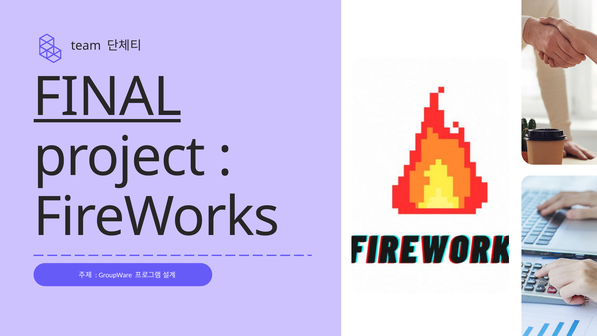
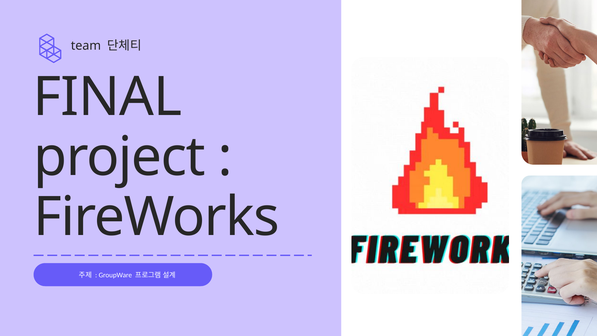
FINAL underline: present -> none
